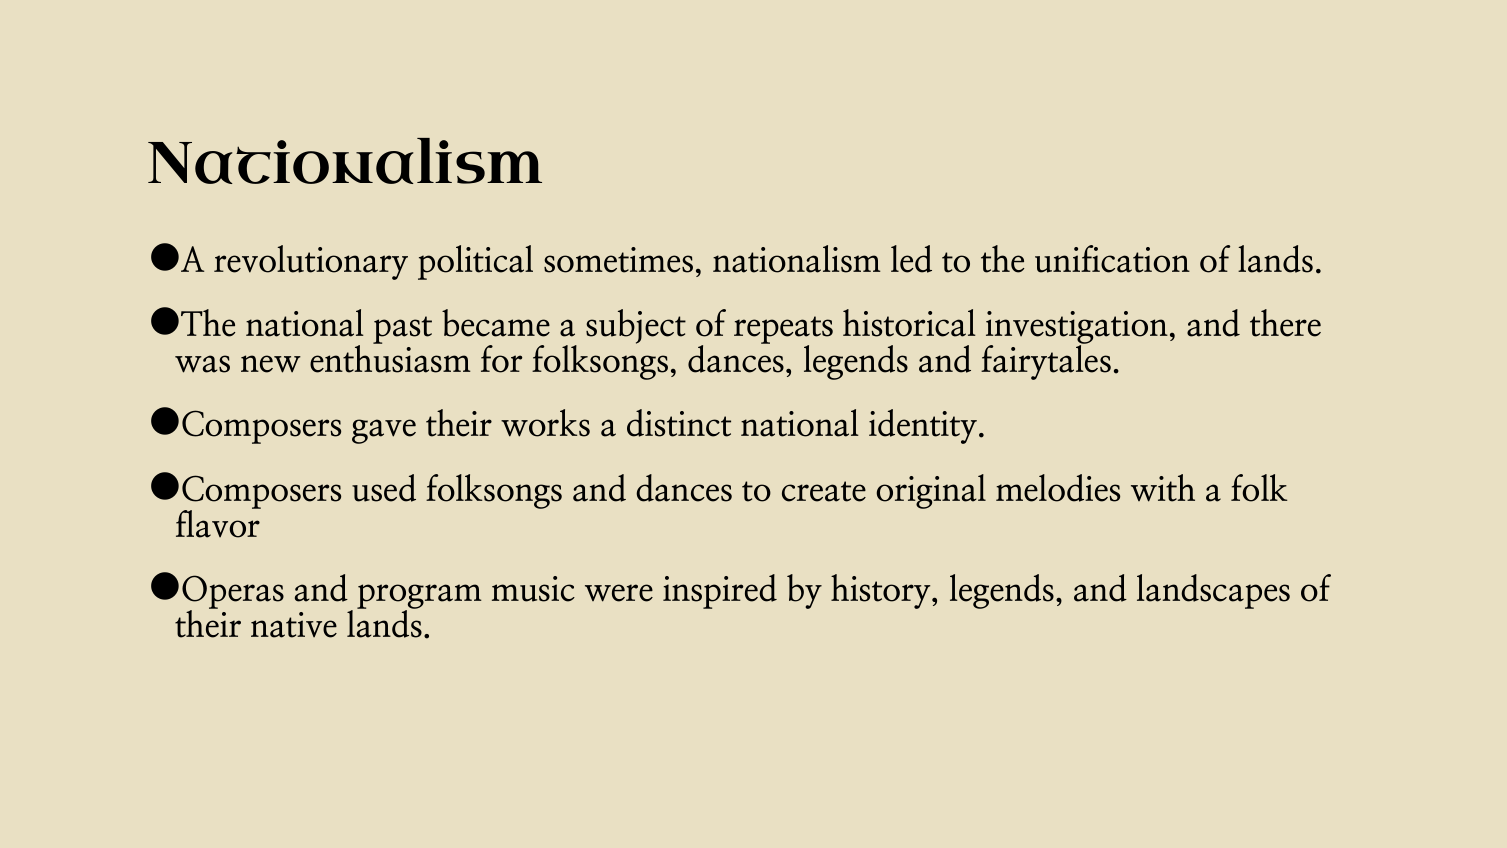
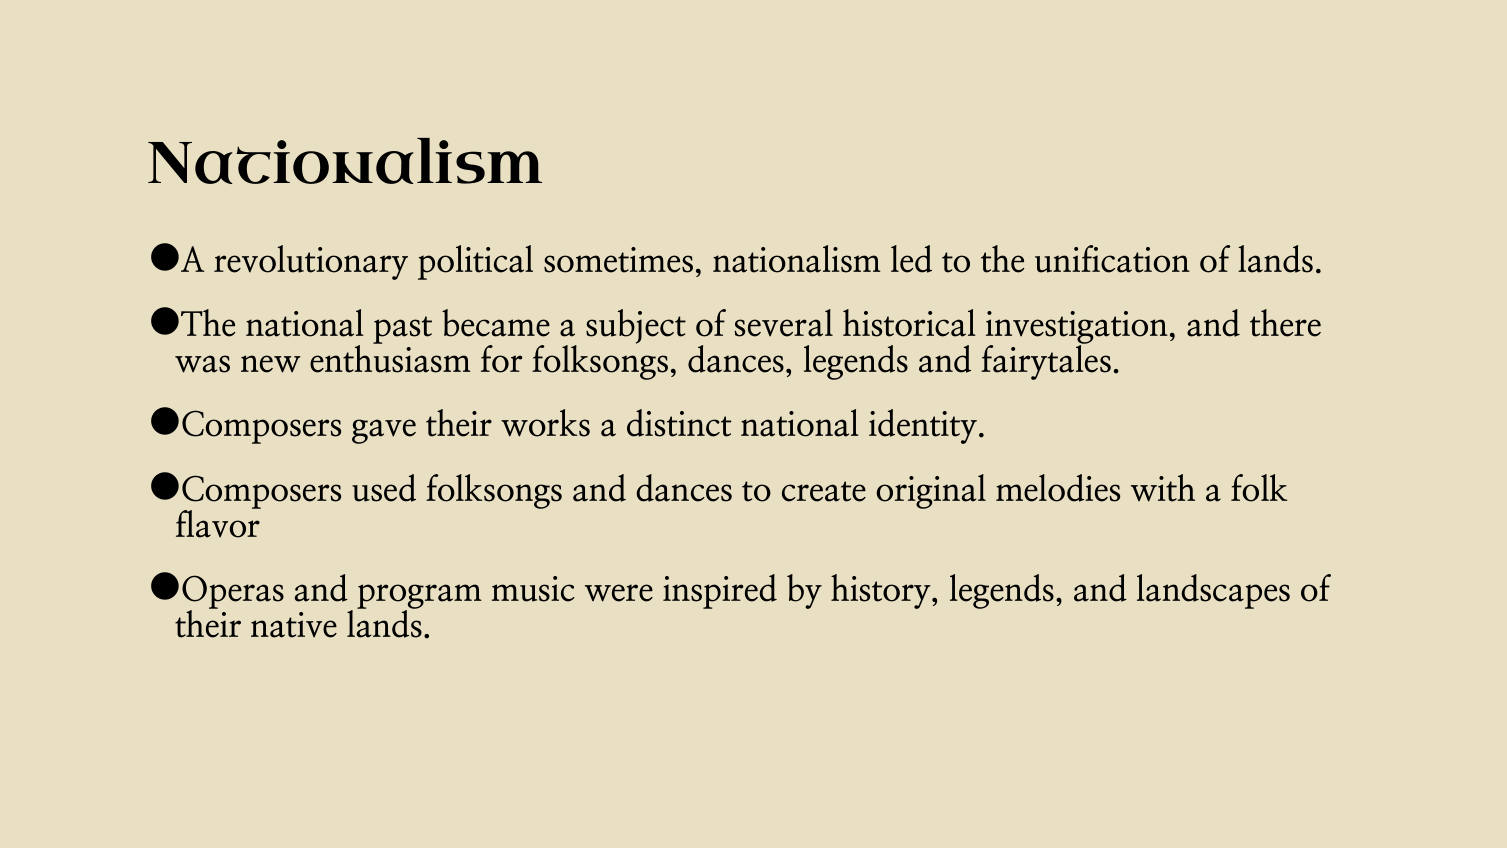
repeats: repeats -> several
